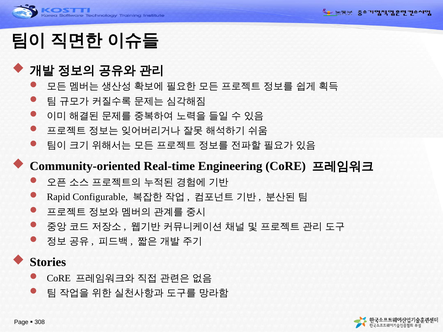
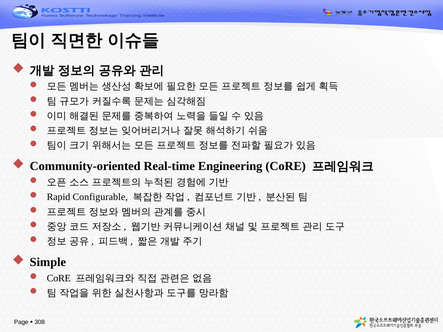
Stories: Stories -> Simple
